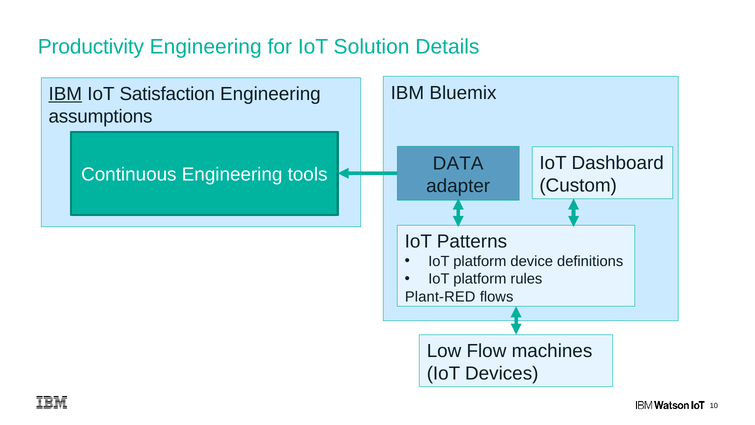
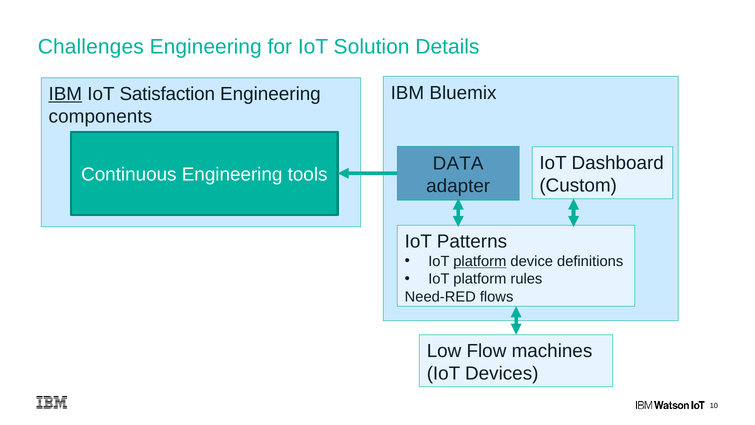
Productivity: Productivity -> Challenges
assumptions: assumptions -> components
platform at (480, 261) underline: none -> present
Plant-RED: Plant-RED -> Need-RED
